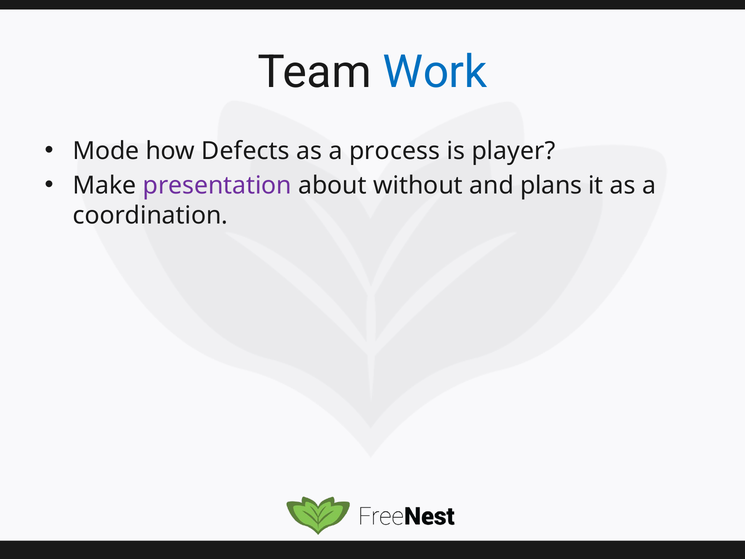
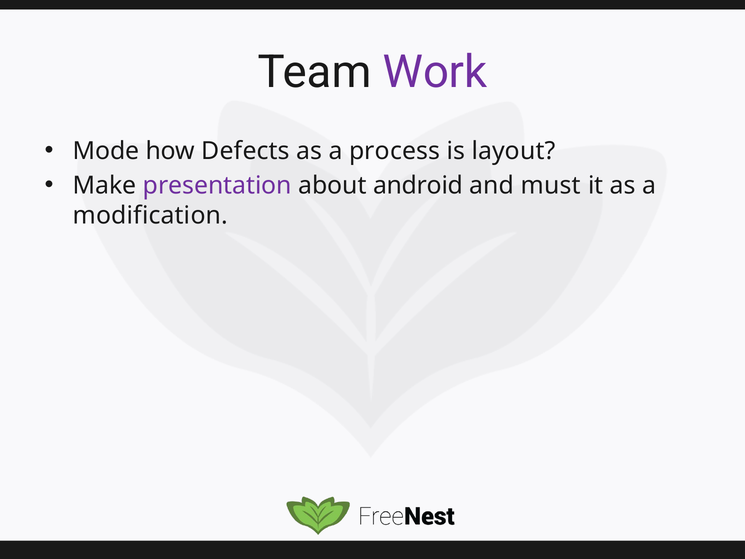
Work colour: blue -> purple
player: player -> layout
without: without -> android
plans: plans -> must
coordination: coordination -> modification
